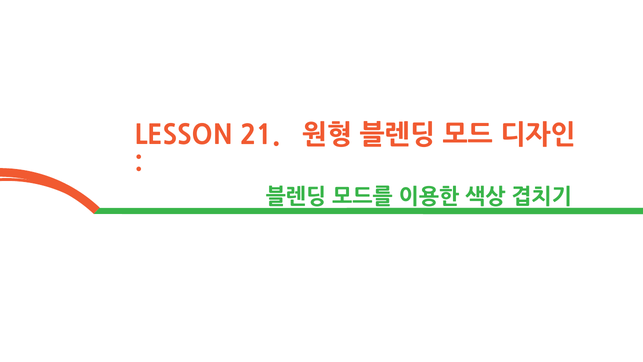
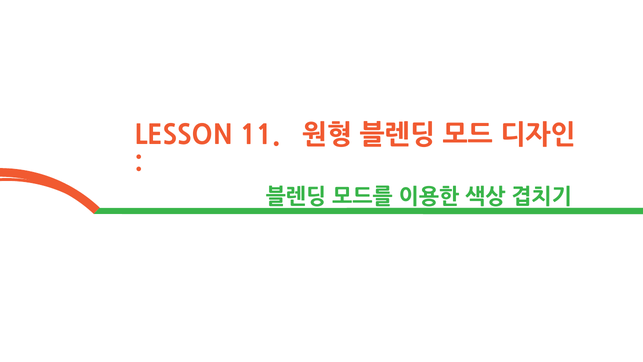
21: 21 -> 11
